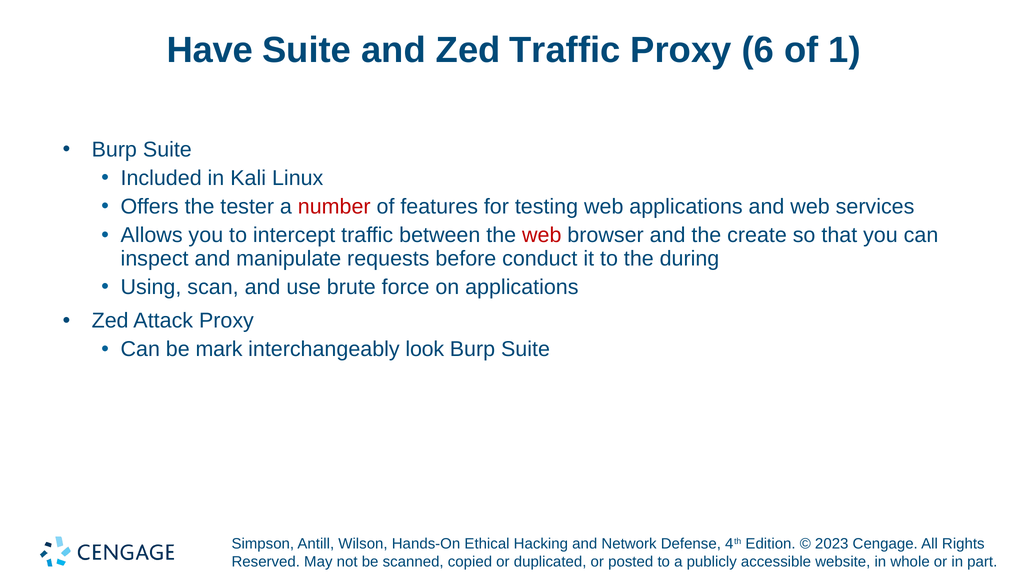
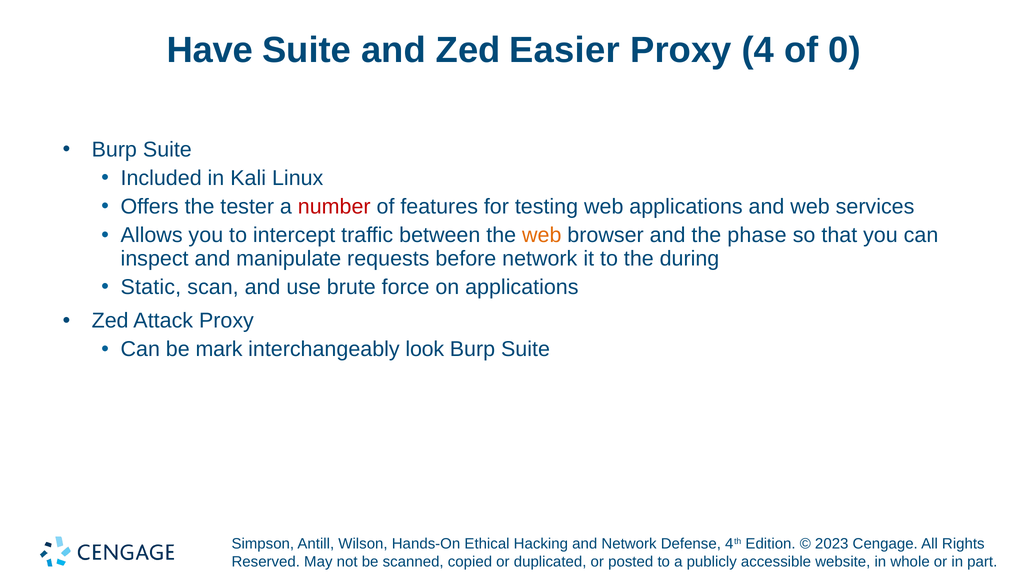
Zed Traffic: Traffic -> Easier
6: 6 -> 4
1: 1 -> 0
web at (542, 235) colour: red -> orange
create: create -> phase
before conduct: conduct -> network
Using: Using -> Static
